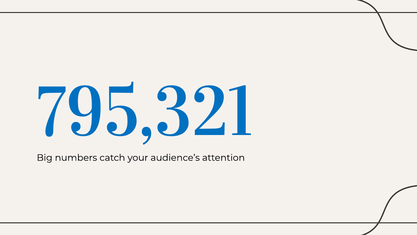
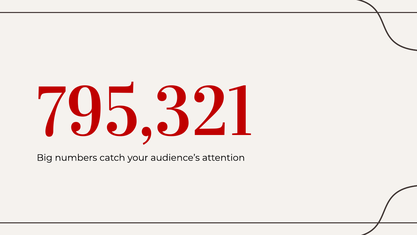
795,321 colour: blue -> red
